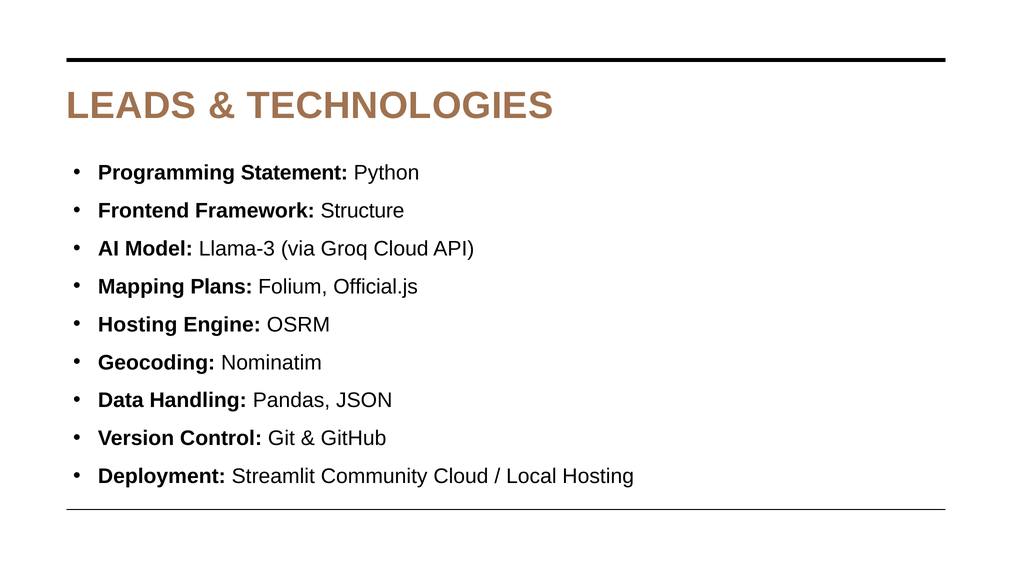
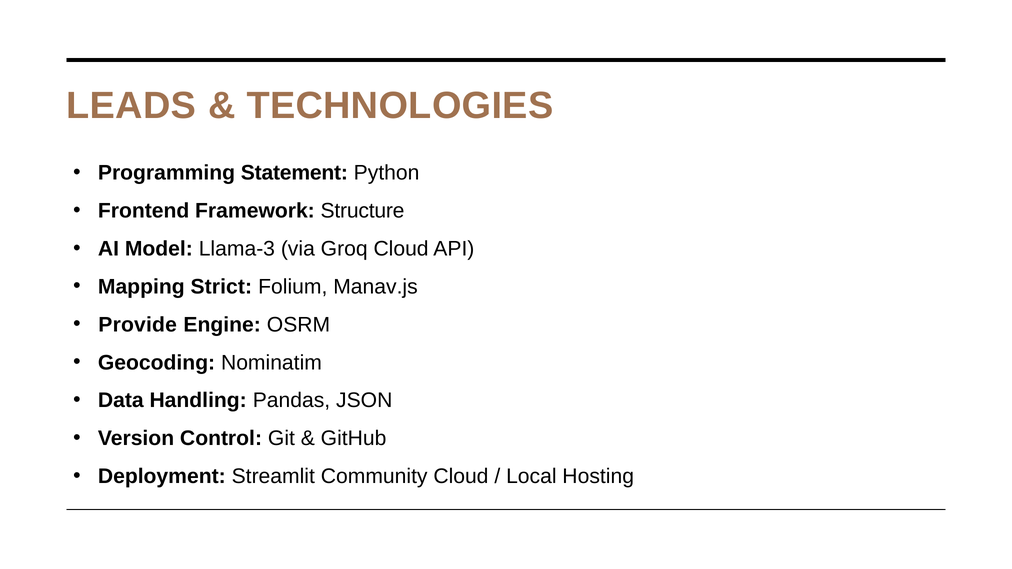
Plans: Plans -> Strict
Official.js: Official.js -> Manav.js
Hosting at (138, 325): Hosting -> Provide
